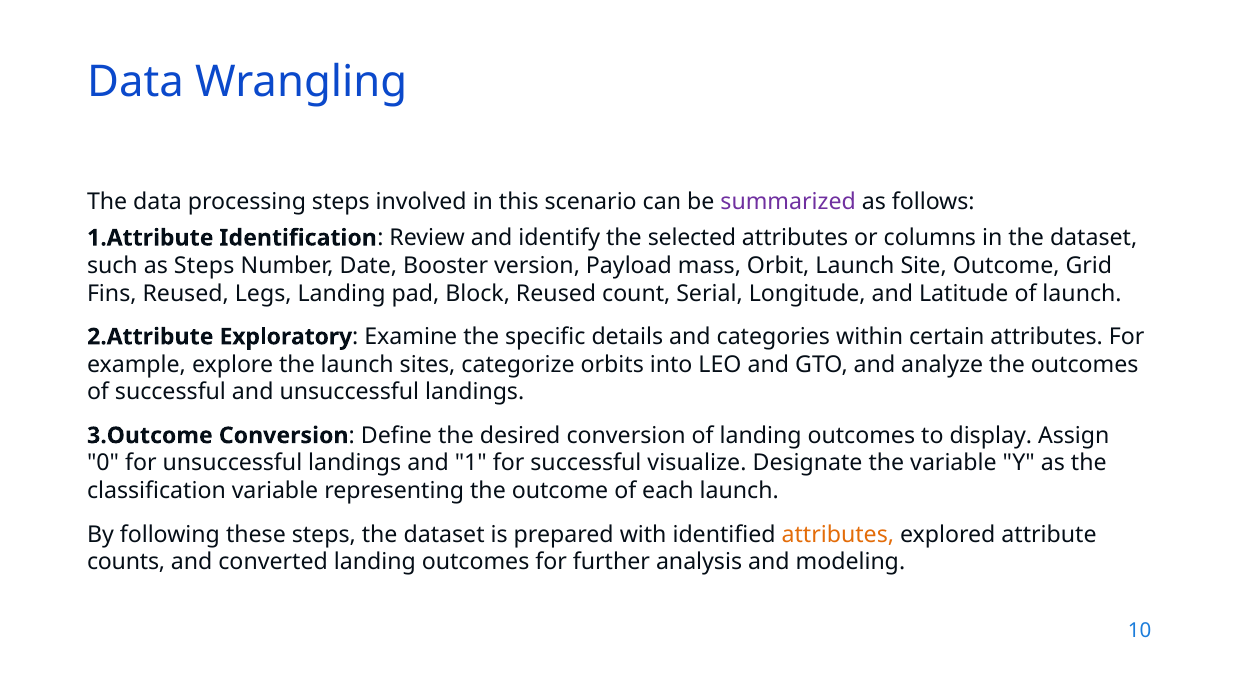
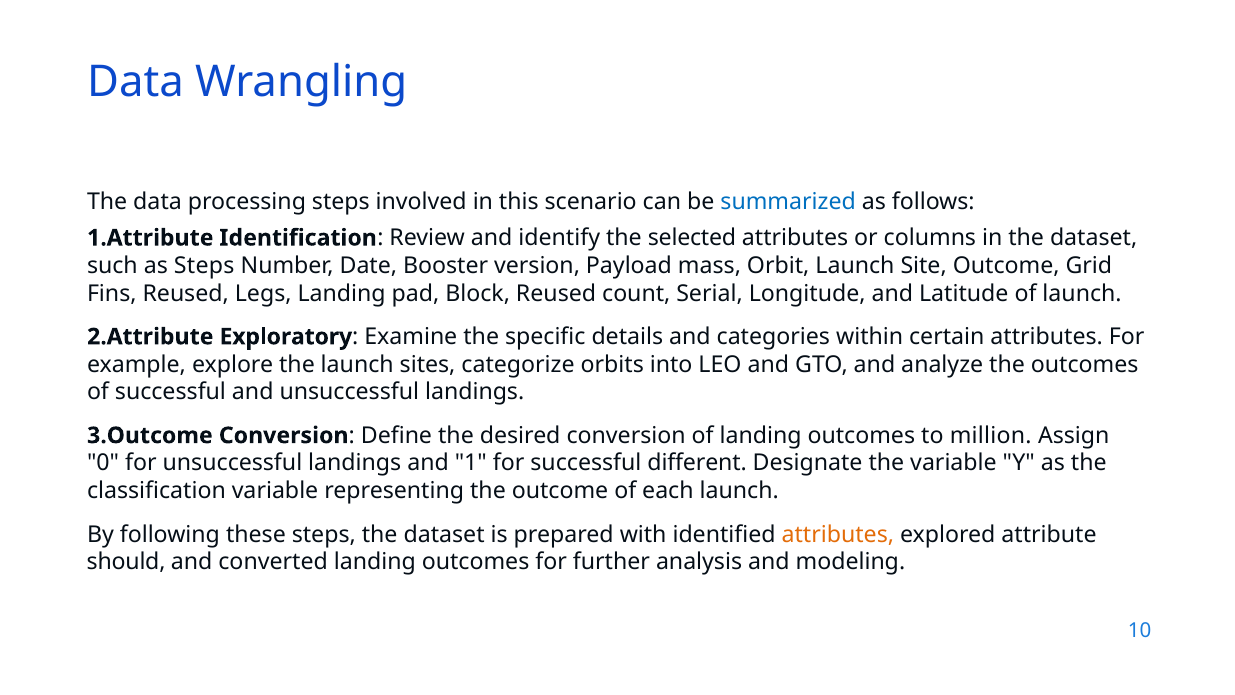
summarized colour: purple -> blue
display: display -> million
visualize: visualize -> different
counts: counts -> should
